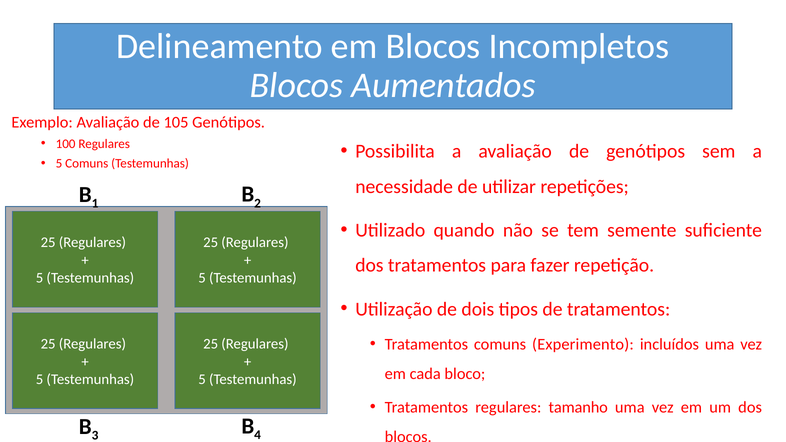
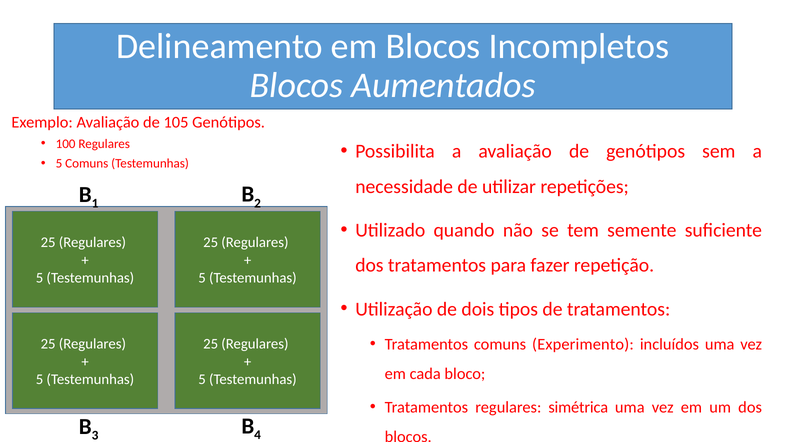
tamanho: tamanho -> simétrica
